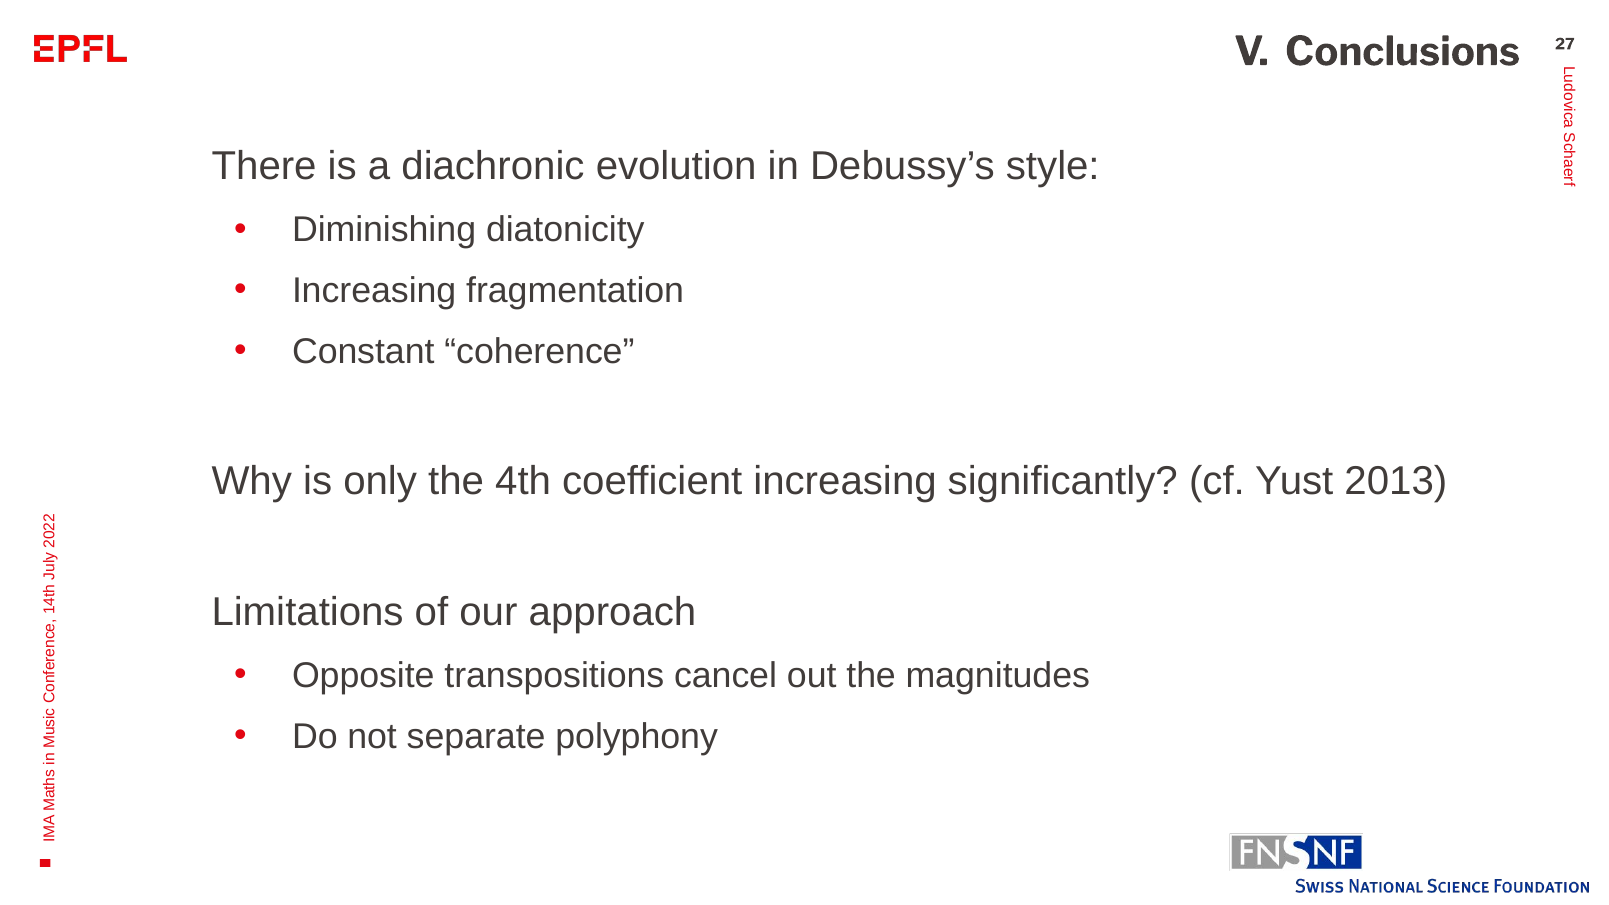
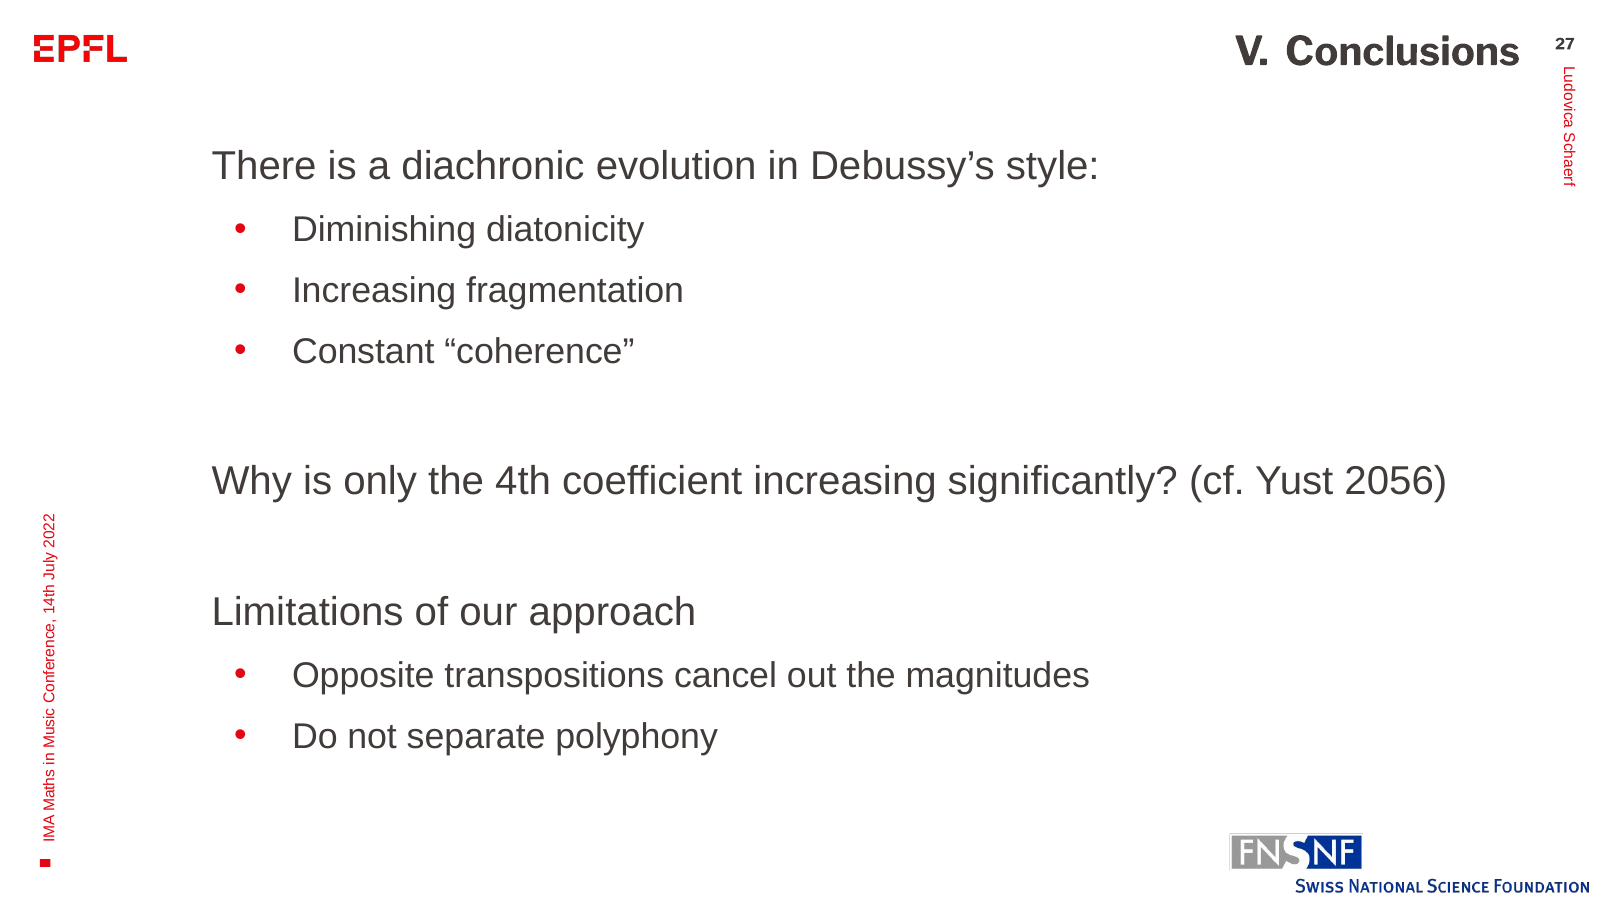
2013: 2013 -> 2056
